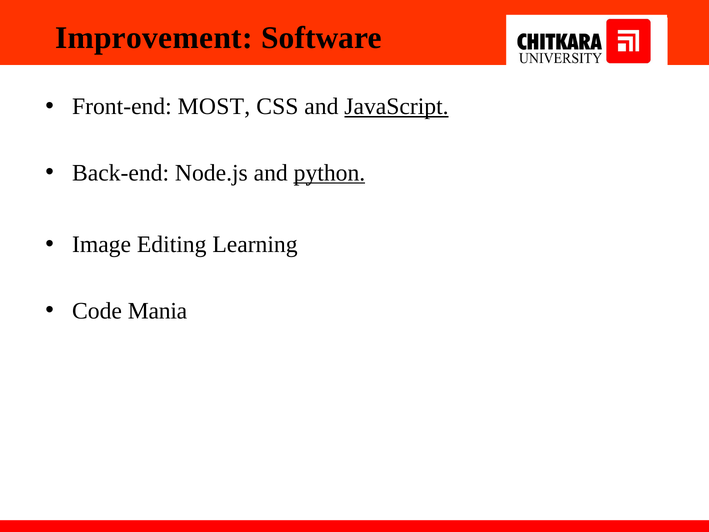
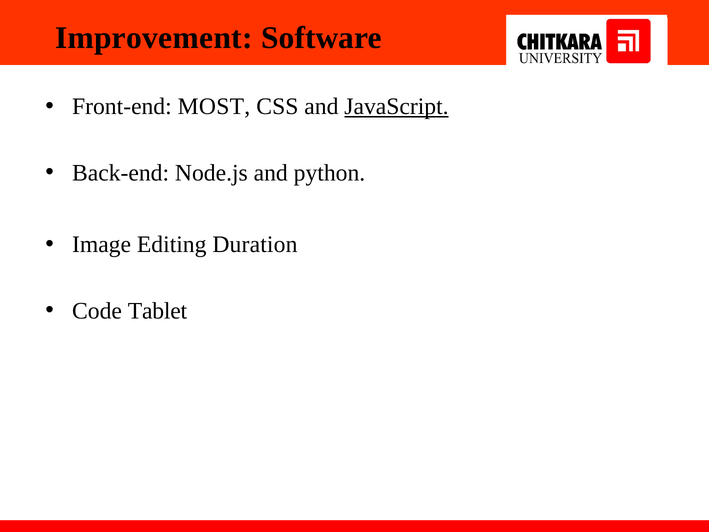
python underline: present -> none
Learning: Learning -> Duration
Mania: Mania -> Tablet
